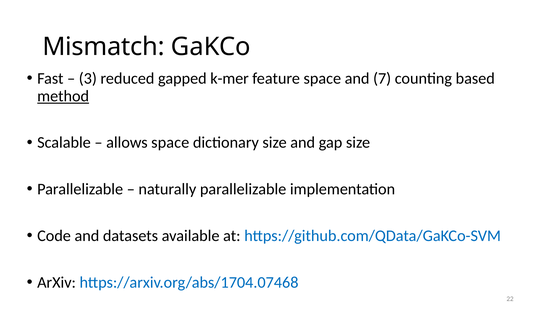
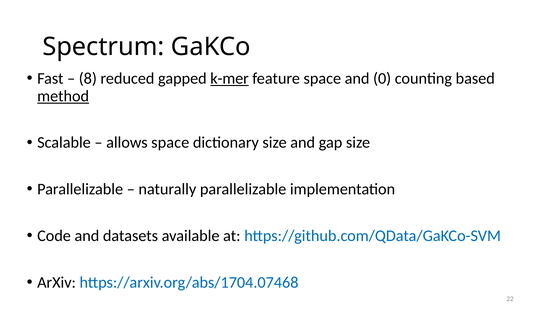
Mismatch: Mismatch -> Spectrum
3: 3 -> 8
k-mer underline: none -> present
7: 7 -> 0
